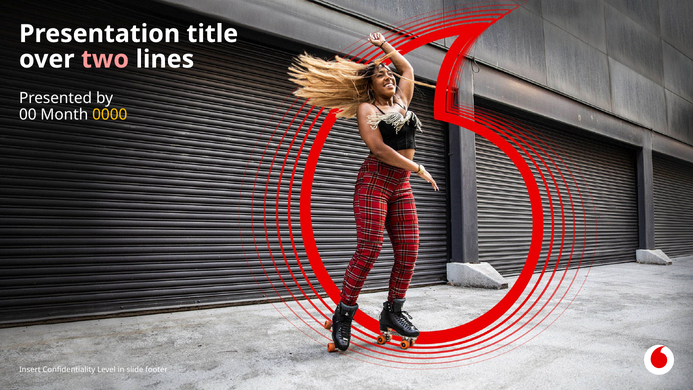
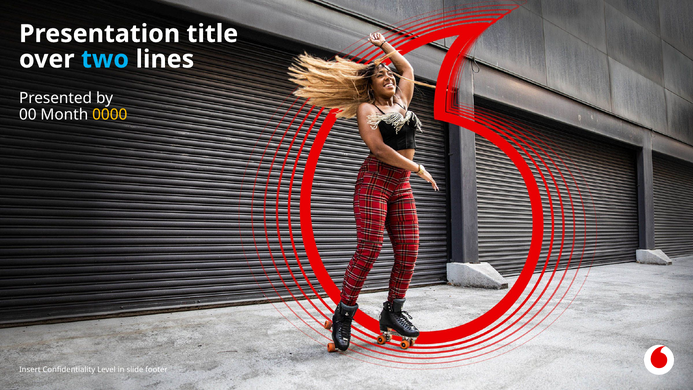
two colour: pink -> light blue
